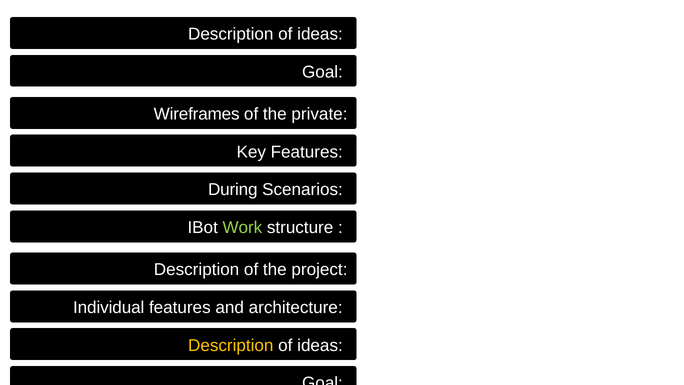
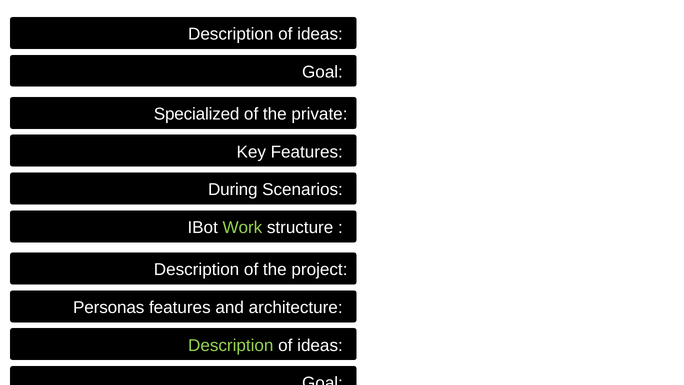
Wireframes: Wireframes -> Specialized
Individual: Individual -> Personas
Description at (231, 345) colour: yellow -> light green
